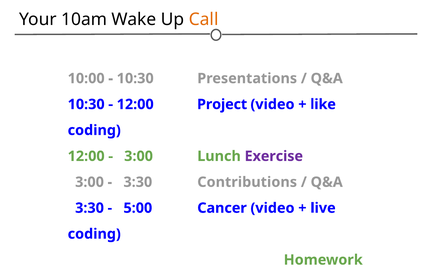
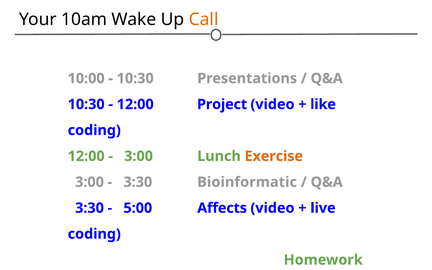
Exercise at (274, 156) colour: purple -> orange
Contributions: Contributions -> Bioinformatic
Cancer: Cancer -> Affects
